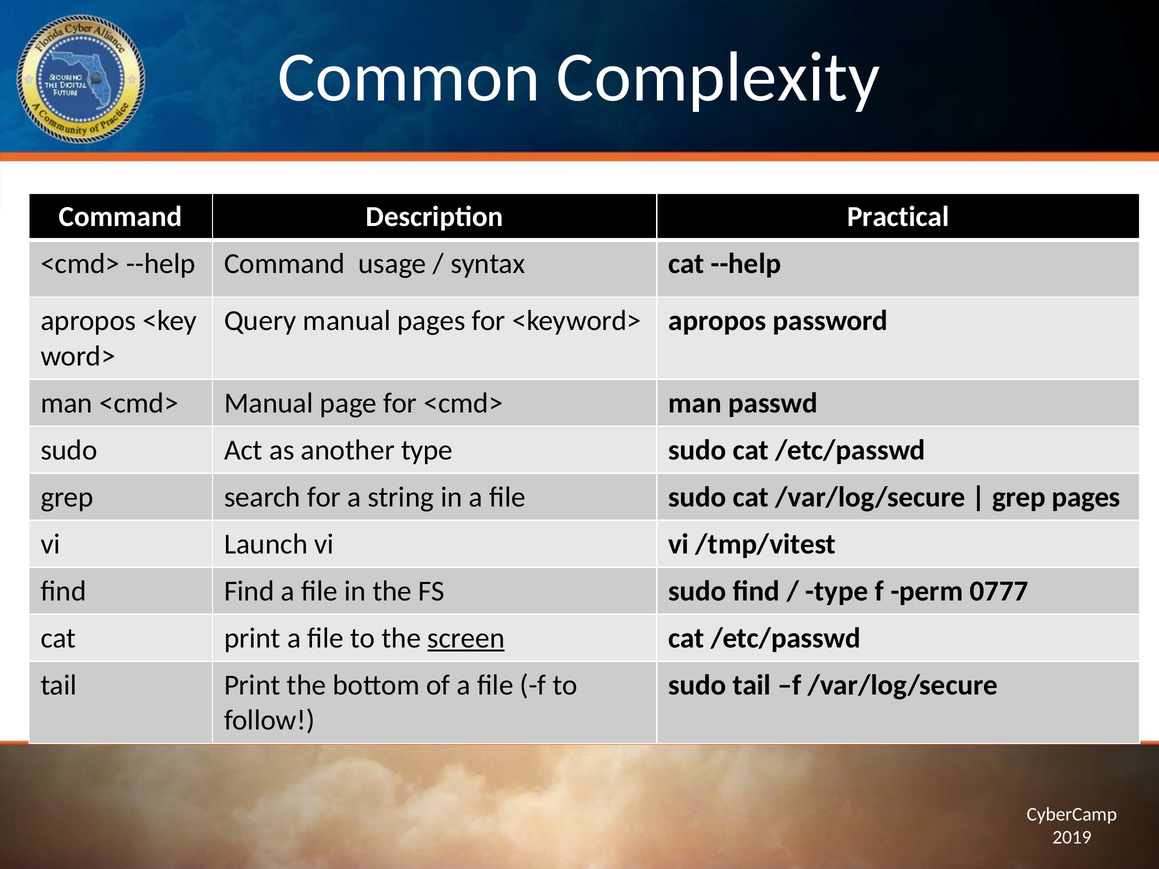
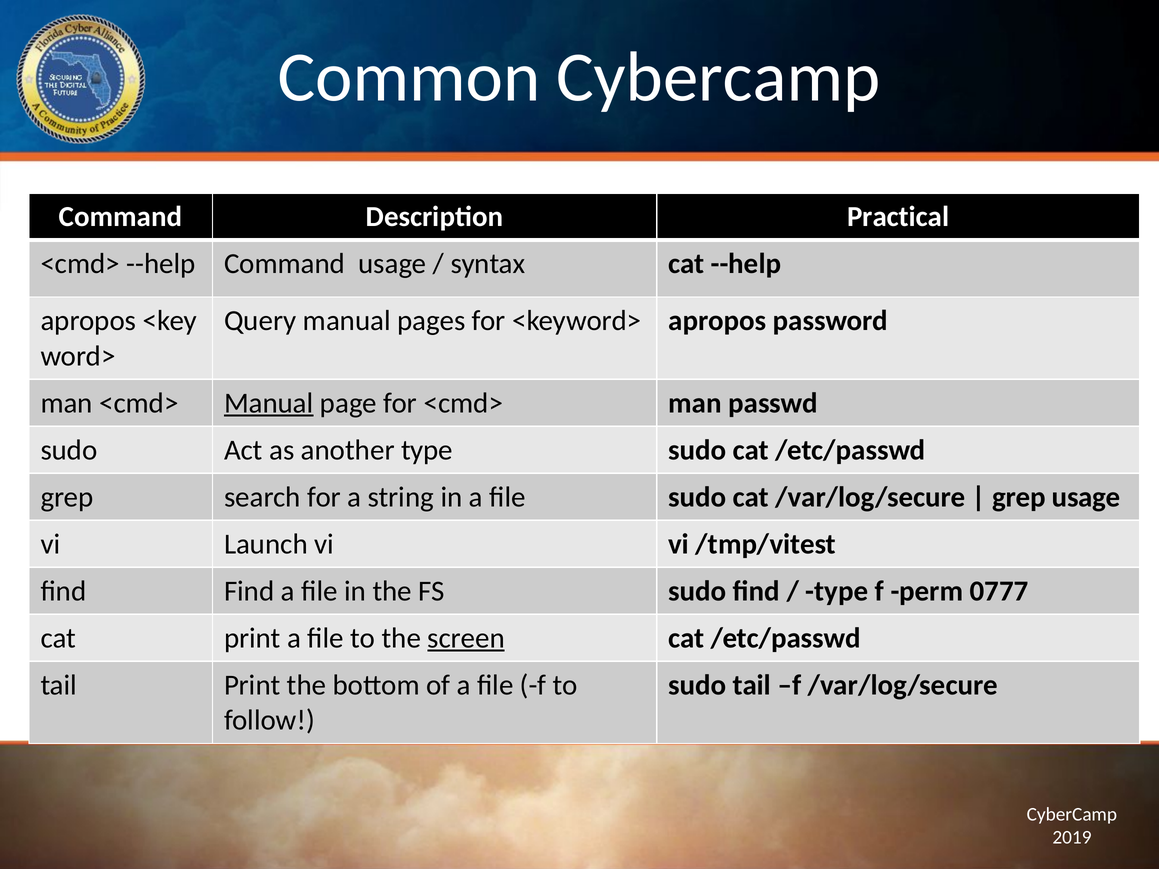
Common Complexity: Complexity -> Cybercamp
Manual at (269, 403) underline: none -> present
grep pages: pages -> usage
